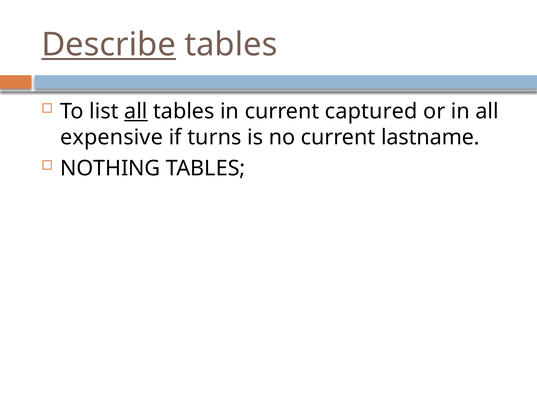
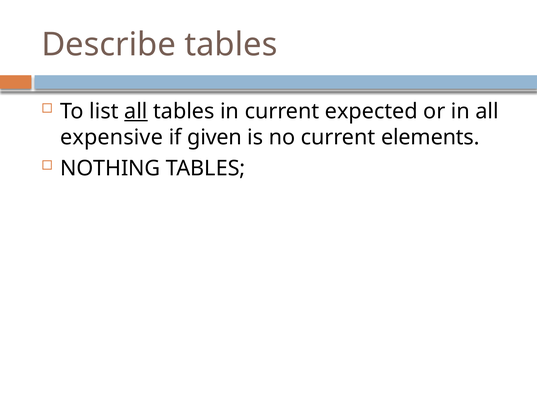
Describe underline: present -> none
captured: captured -> expected
turns: turns -> given
lastname: lastname -> elements
